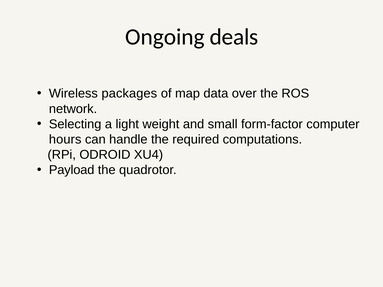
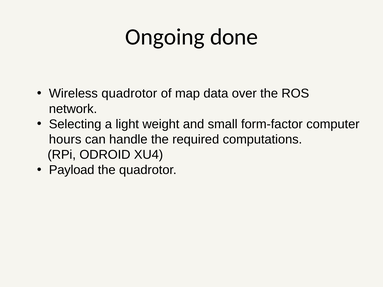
deals: deals -> done
Wireless packages: packages -> quadrotor
